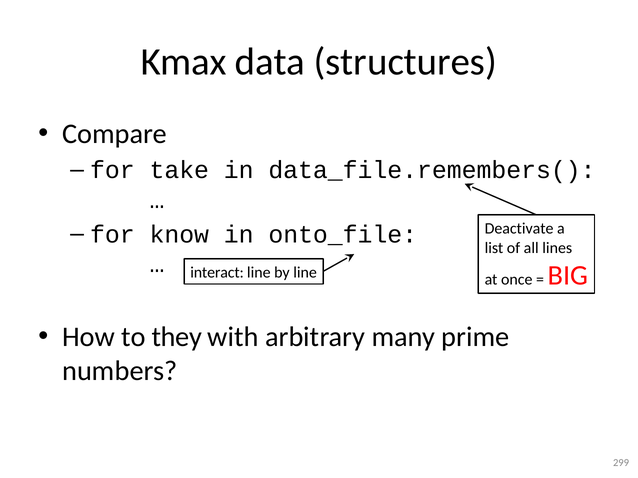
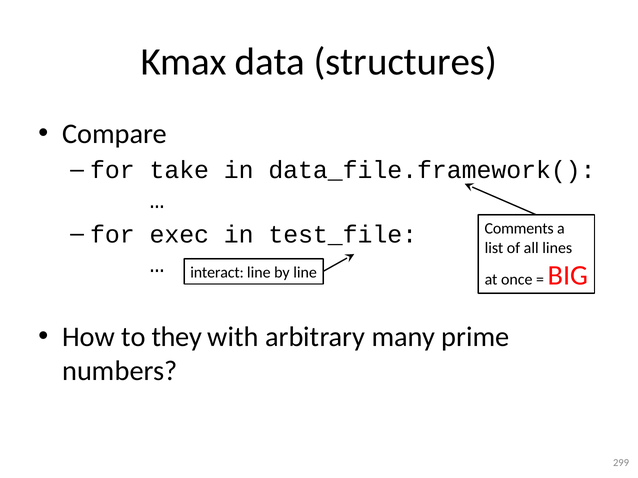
data_file.remembers(: data_file.remembers( -> data_file.framework(
know: know -> exec
onto_file: onto_file -> test_file
Deactivate: Deactivate -> Comments
